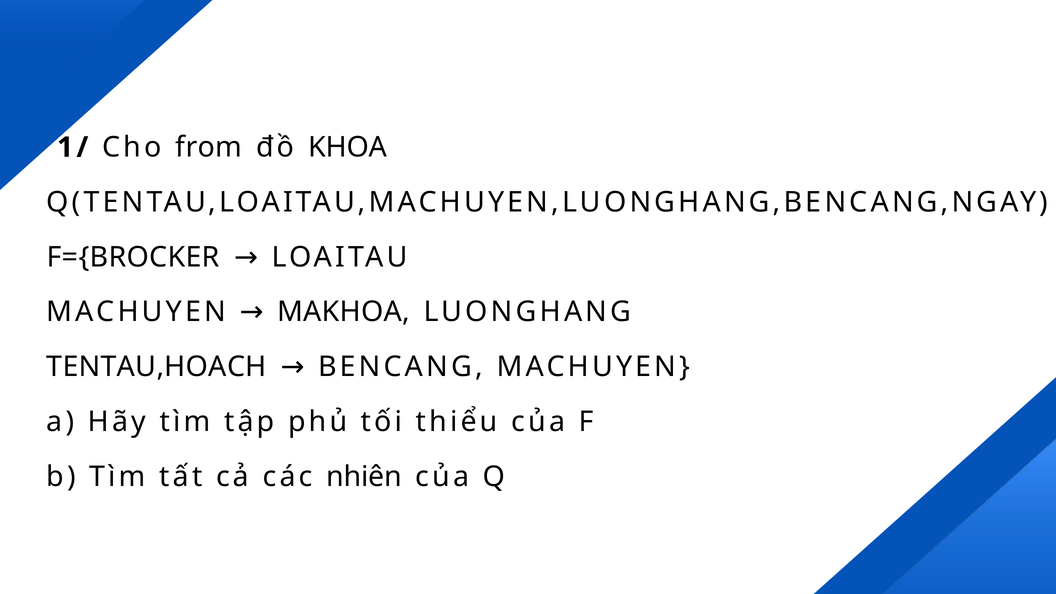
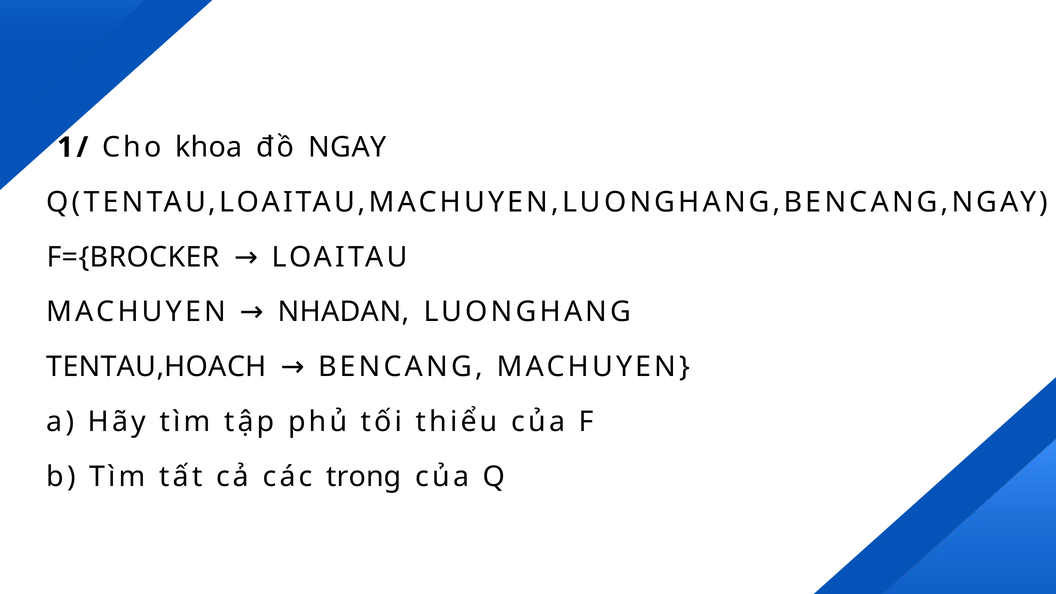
from: from -> khoa
KHOA: KHOA -> NGAY
MAKHOA: MAKHOA -> NHADAN
nhiên: nhiên -> trong
